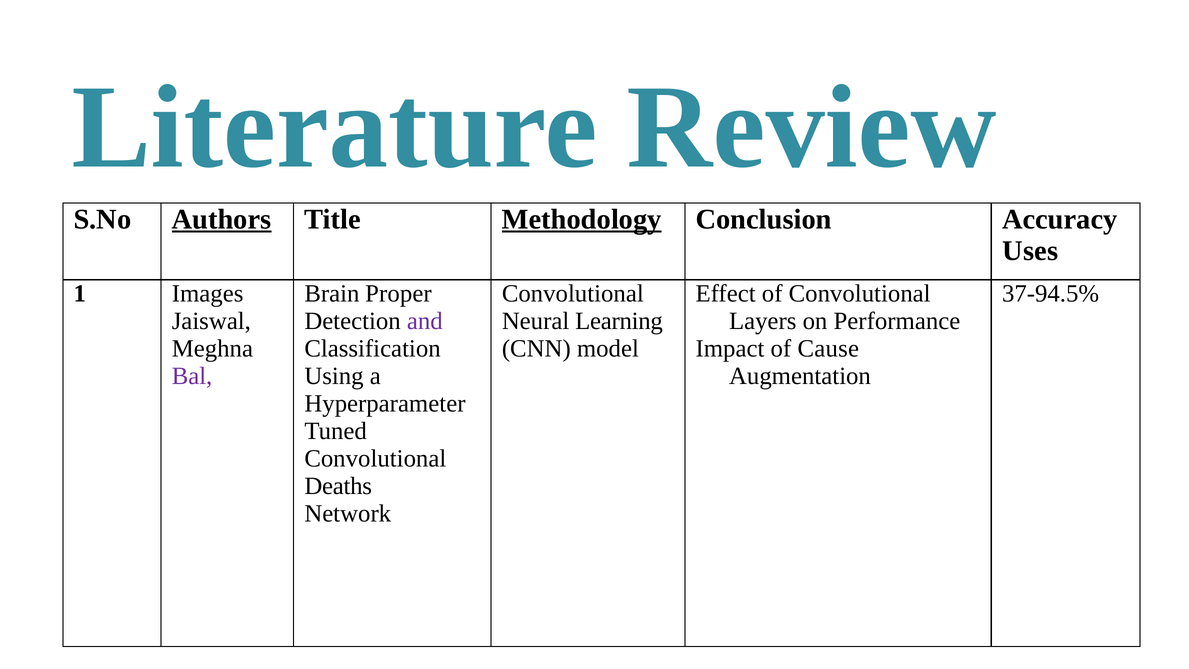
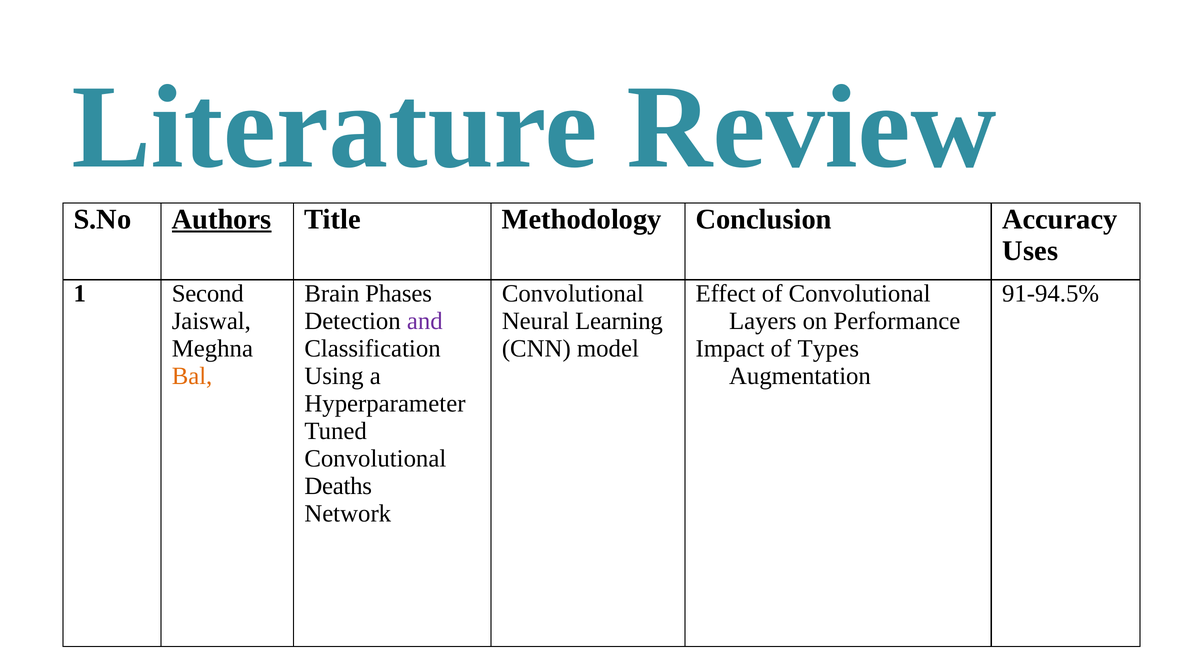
Methodology underline: present -> none
Images: Images -> Second
Proper: Proper -> Phases
37-94.5%: 37-94.5% -> 91-94.5%
Cause: Cause -> Types
Bal colour: purple -> orange
